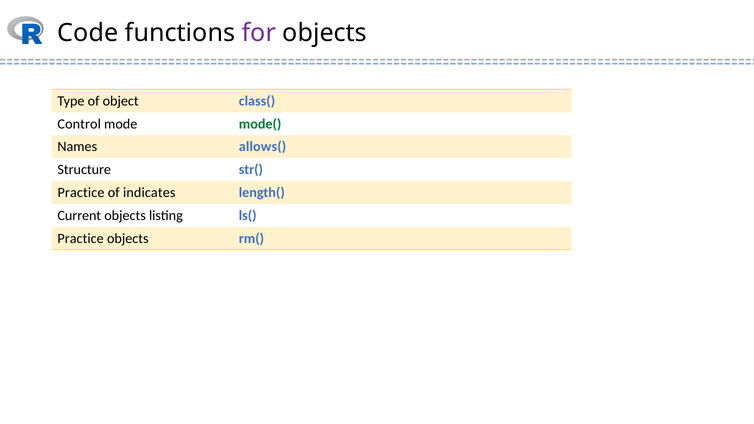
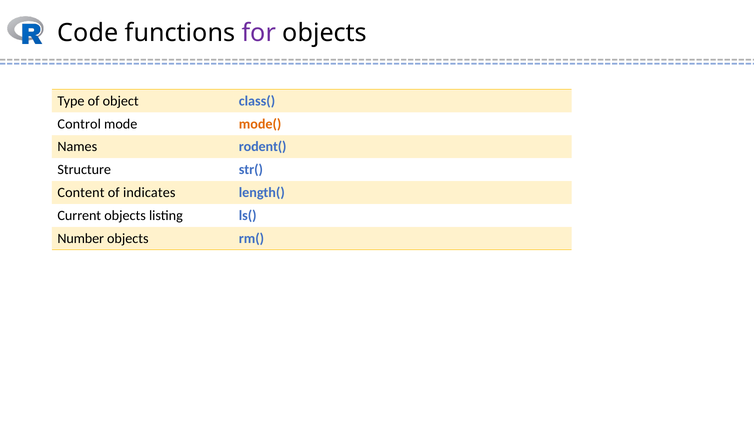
mode( colour: green -> orange
allows(: allows( -> rodent(
Practice at (81, 193): Practice -> Content
Practice at (81, 239): Practice -> Number
